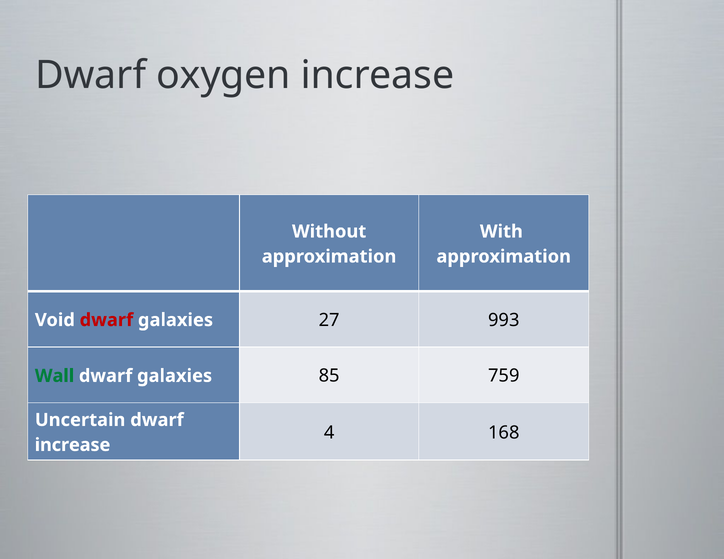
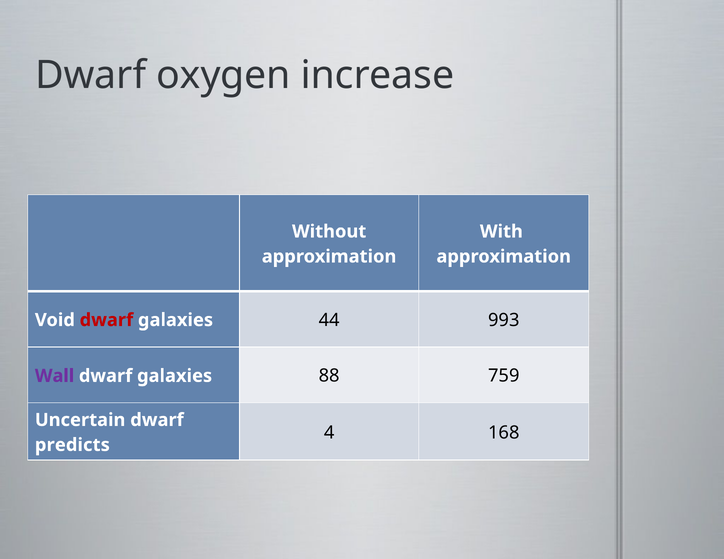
27: 27 -> 44
Wall colour: green -> purple
85: 85 -> 88
increase at (73, 445): increase -> predicts
